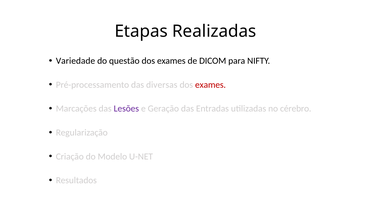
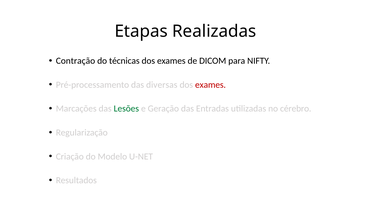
Variedade: Variedade -> Contração
questão: questão -> técnicas
Lesões colour: purple -> green
